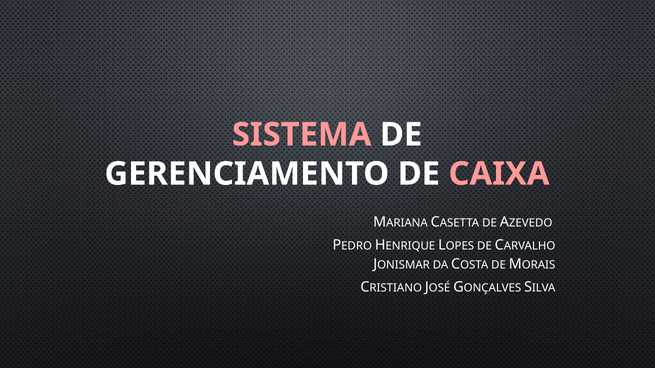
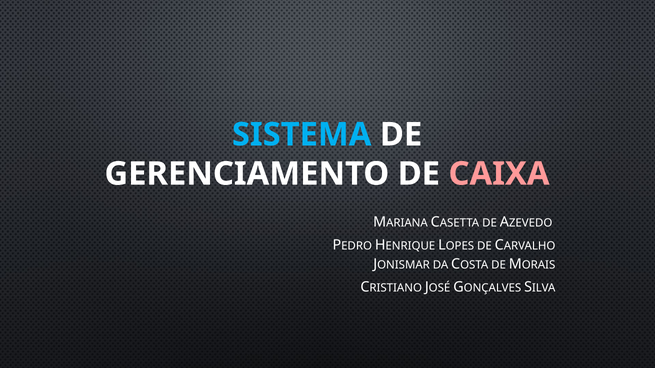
SISTEMA colour: pink -> light blue
